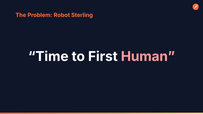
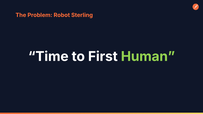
Human colour: pink -> light green
